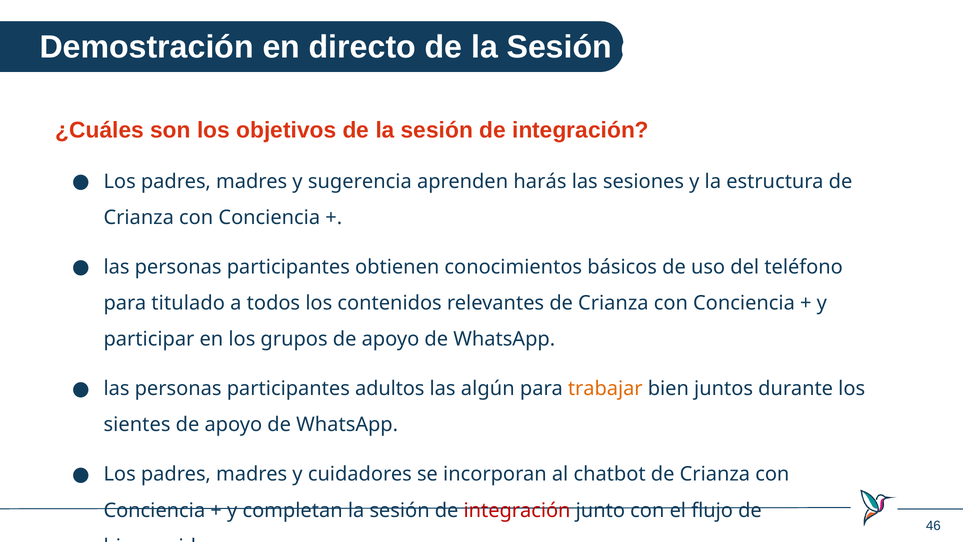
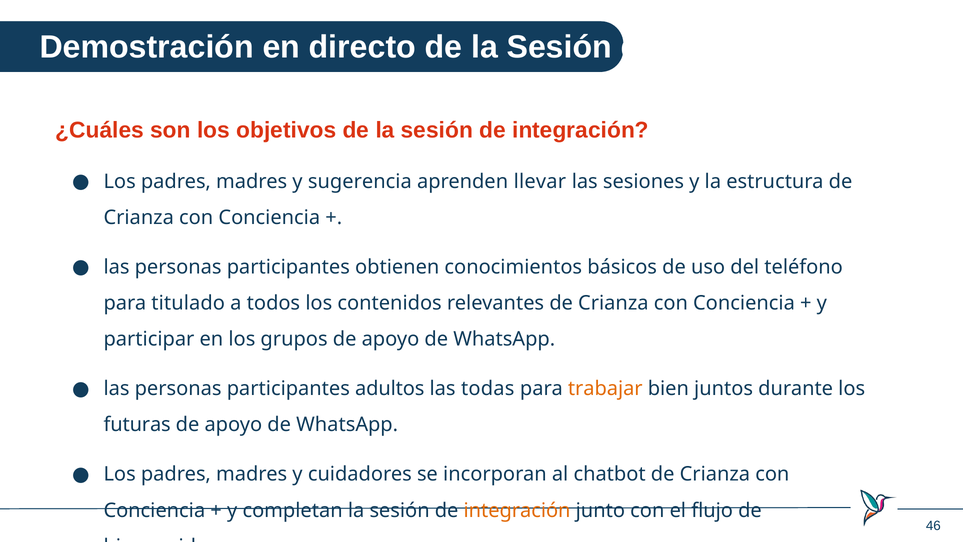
harás: harás -> llevar
algún: algún -> todas
sientes: sientes -> futuras
integración at (517, 510) colour: red -> orange
